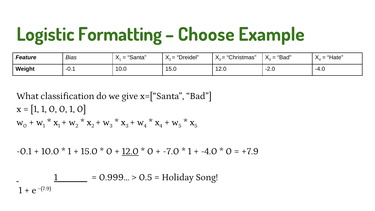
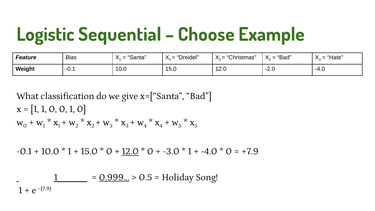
Formatting: Formatting -> Sequential
-7.0: -7.0 -> -3.0
0.999… underline: none -> present
